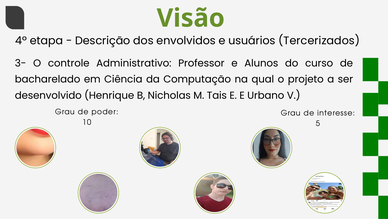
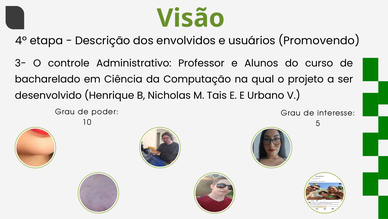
Tercerizados: Tercerizados -> Promovendo
